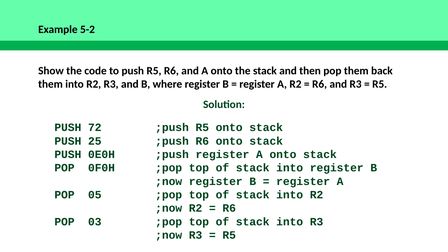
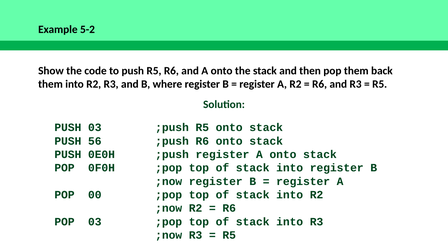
PUSH 72: 72 -> 03
25: 25 -> 56
05: 05 -> 00
